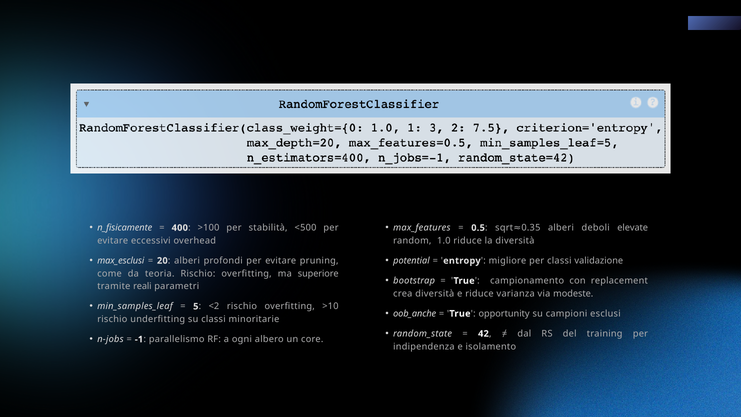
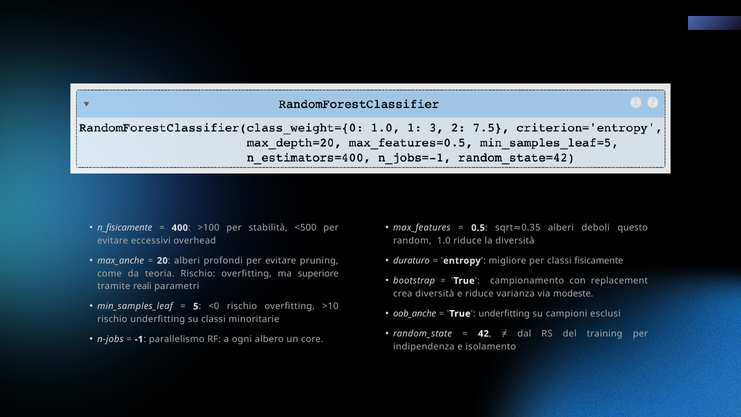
elevate: elevate -> questo
max_esclusi: max_esclusi -> max_anche
potential: potential -> duraturo
validazione: validazione -> fisicamente
<2: <2 -> <0
opportunity at (504, 313): opportunity -> underfitting
